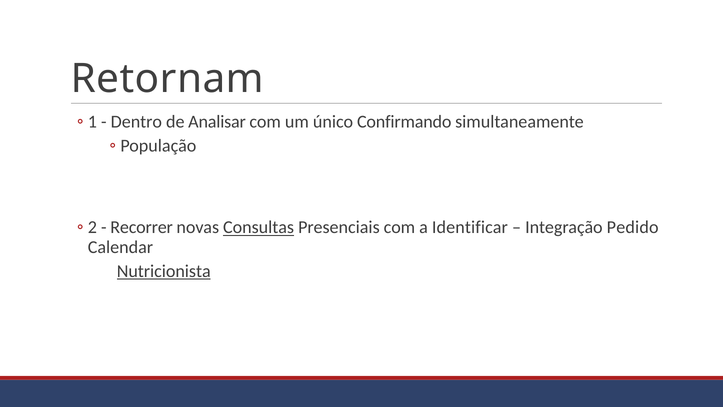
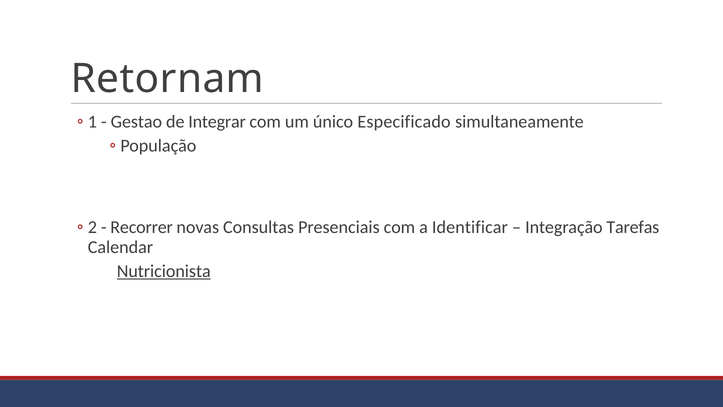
Dentro: Dentro -> Gestao
Analisar: Analisar -> Integrar
Confirmando: Confirmando -> Especificado
Consultas underline: present -> none
Pedido: Pedido -> Tarefas
